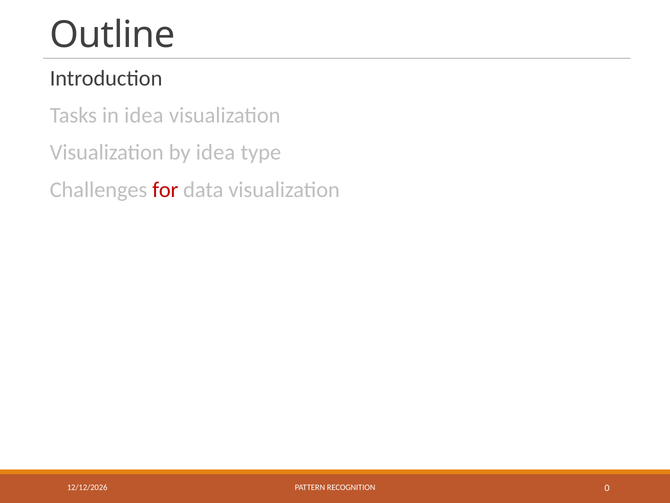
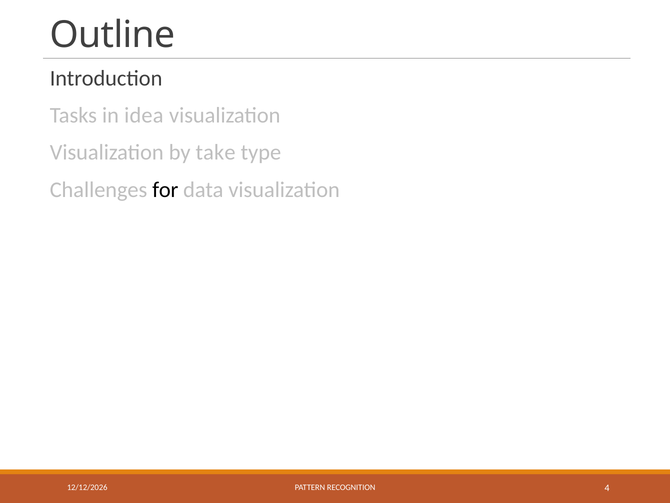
by idea: idea -> take
for colour: red -> black
0: 0 -> 4
